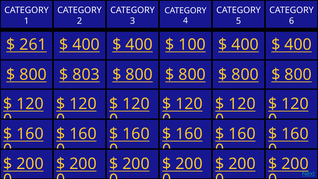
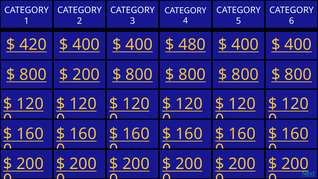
261: 261 -> 420
100: 100 -> 480
803 at (86, 75): 803 -> 200
